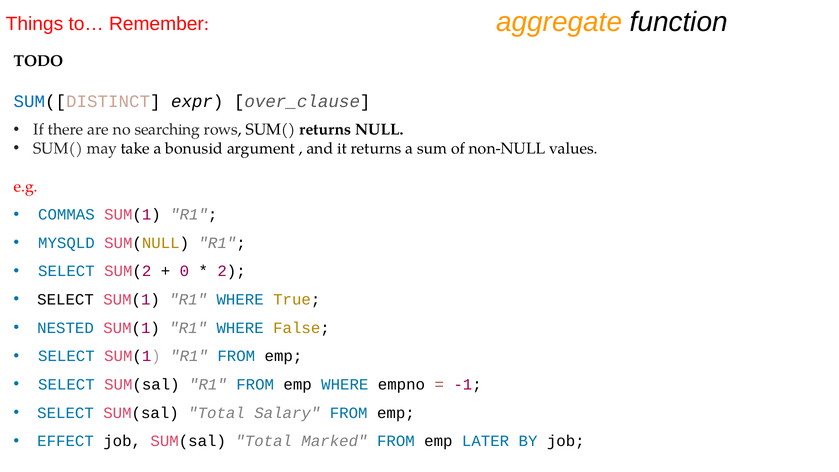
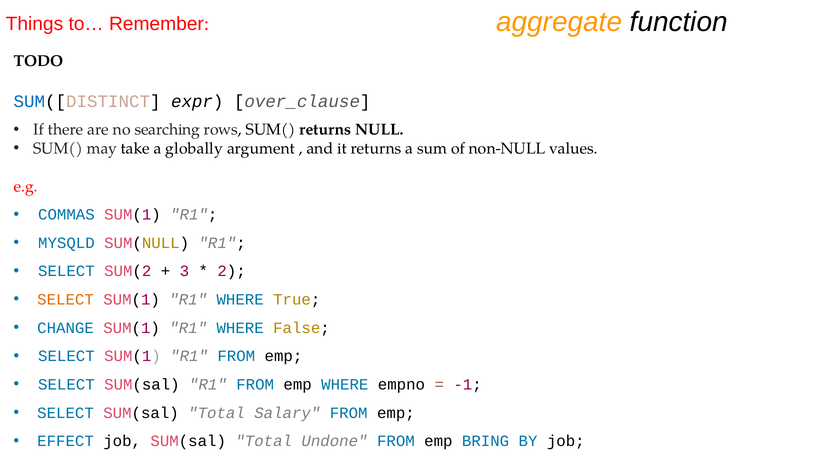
bonusid: bonusid -> globally
0: 0 -> 3
SELECT at (66, 300) colour: black -> orange
NESTED: NESTED -> CHANGE
Marked: Marked -> Undone
LATER: LATER -> BRING
